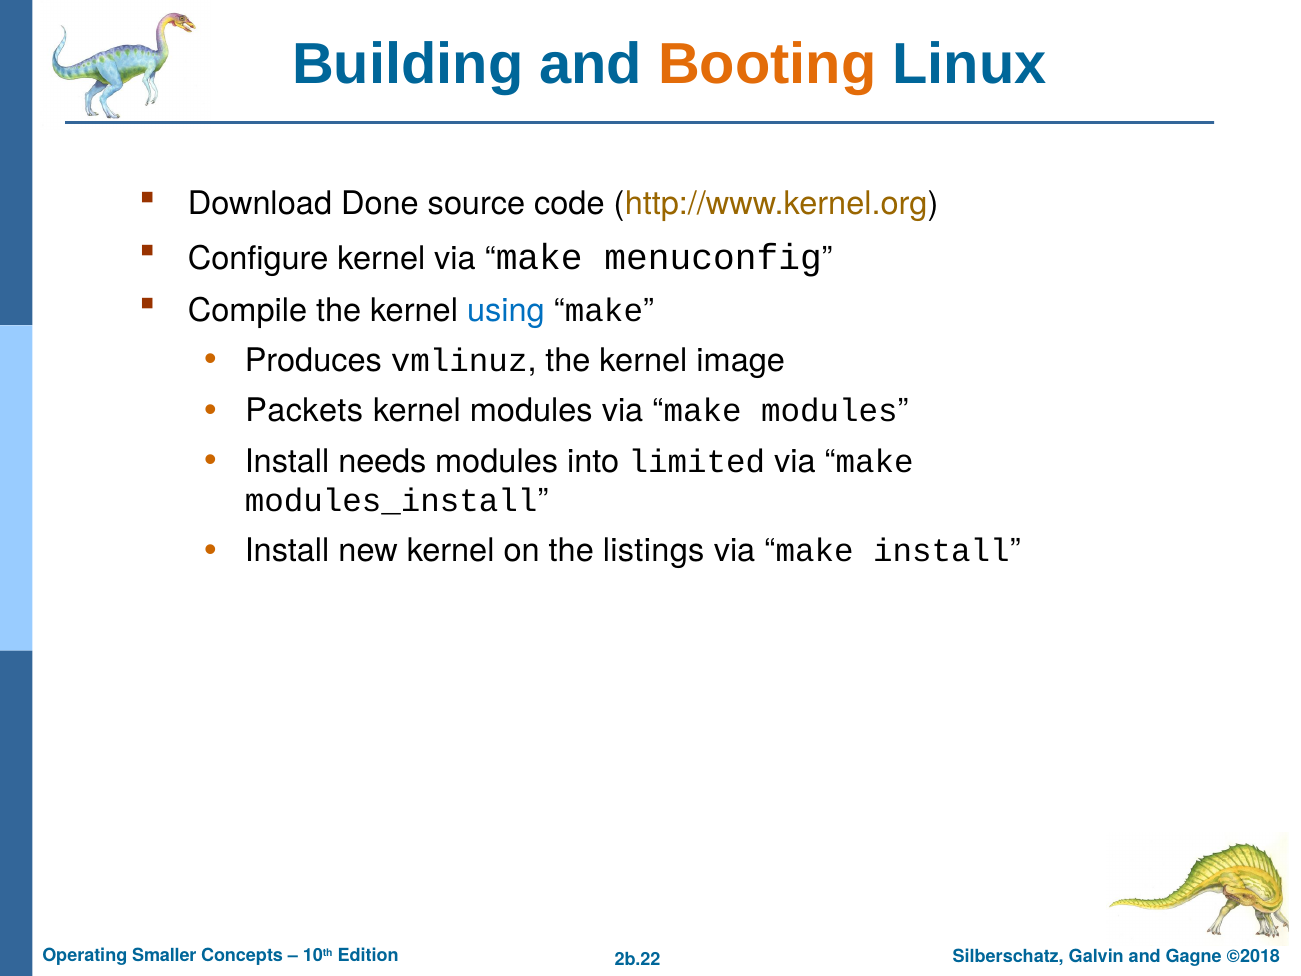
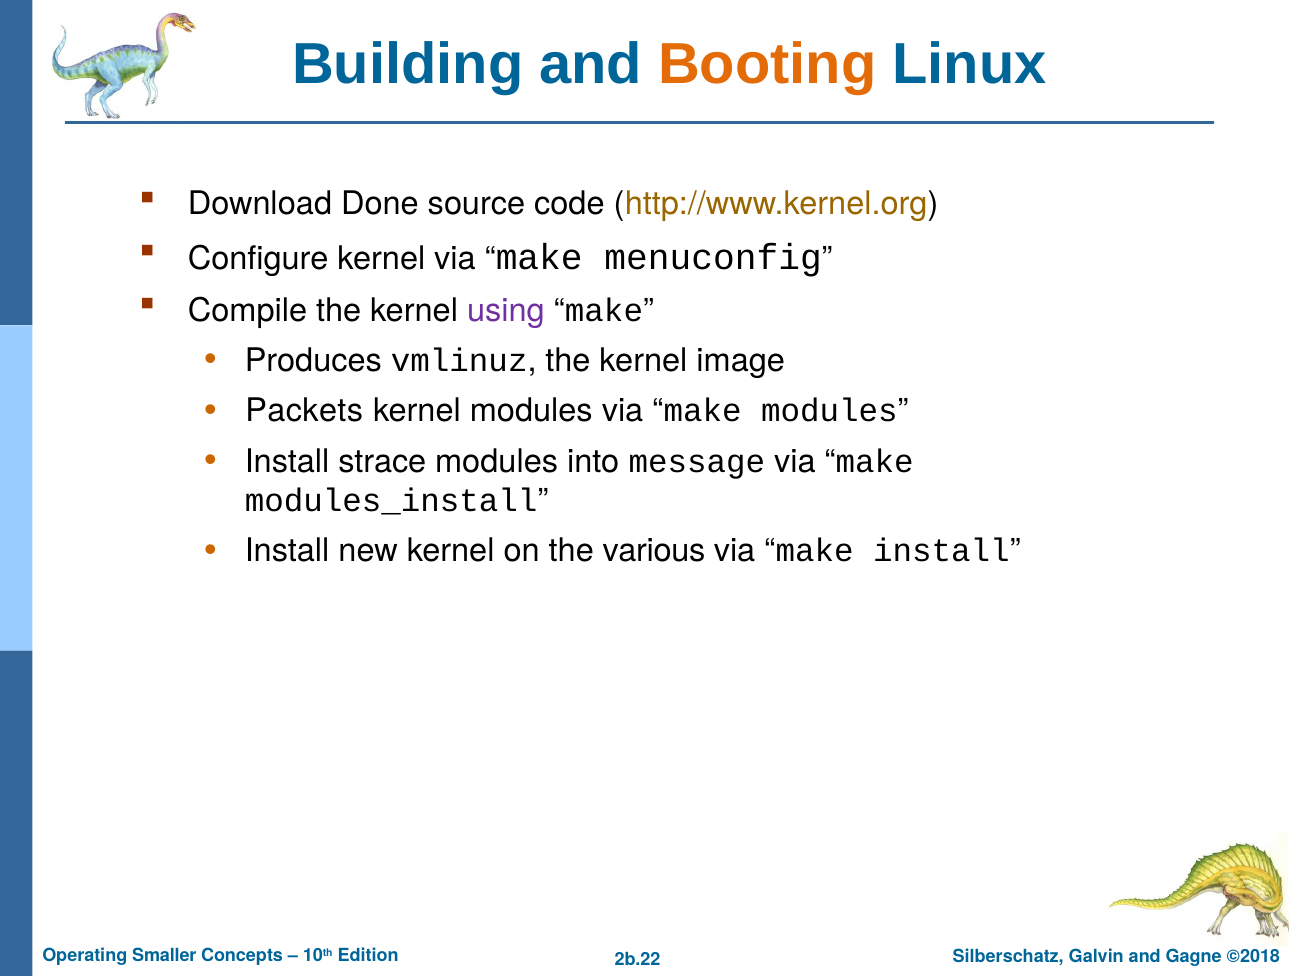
using colour: blue -> purple
needs: needs -> strace
limited: limited -> message
listings: listings -> various
